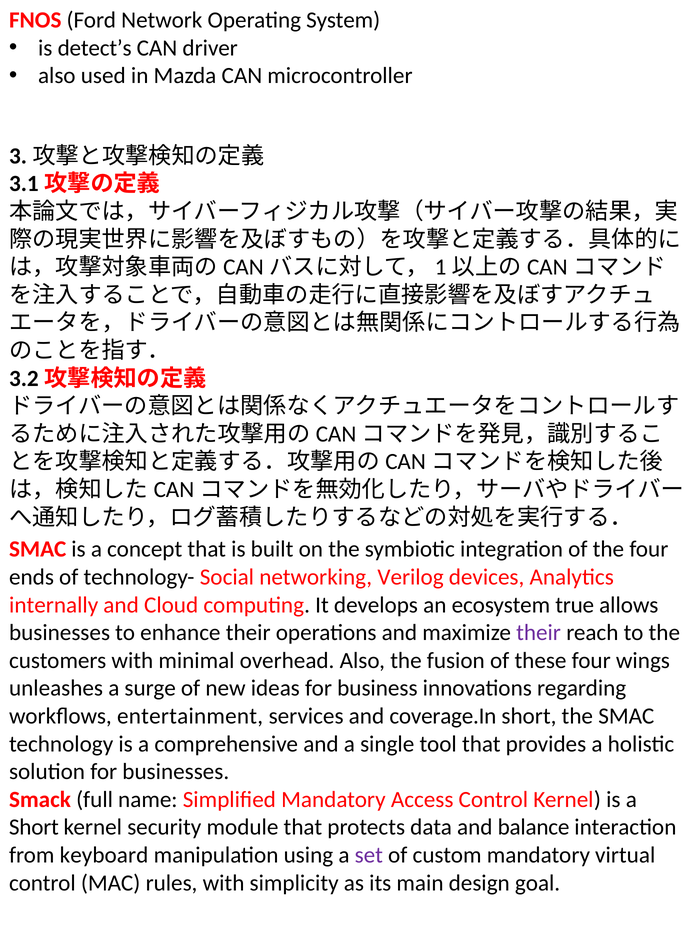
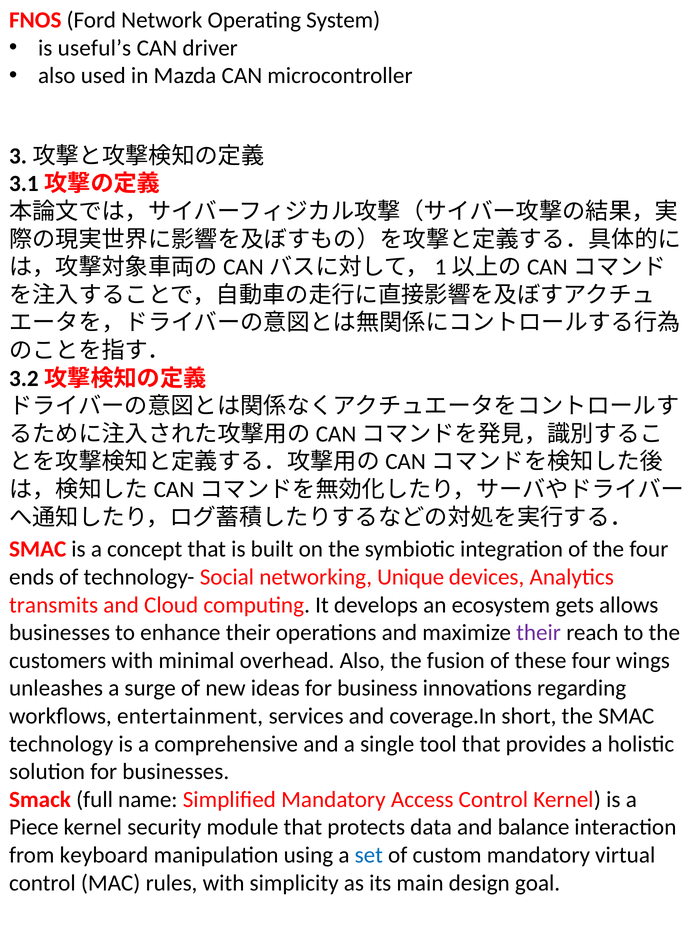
detect’s: detect’s -> useful’s
Verilog: Verilog -> Unique
internally: internally -> transmits
true: true -> gets
Short at (34, 827): Short -> Piece
set colour: purple -> blue
